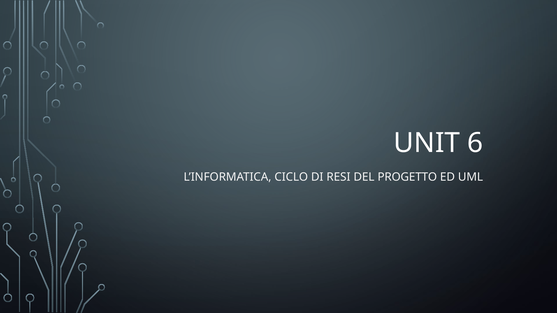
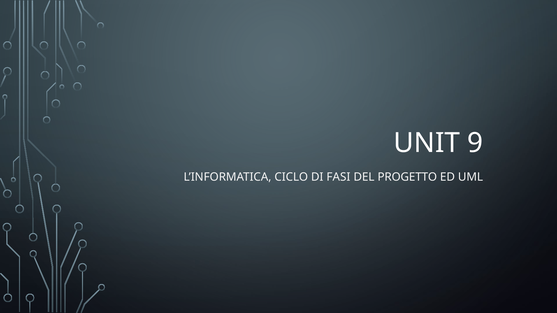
6: 6 -> 9
RESI: RESI -> FASI
